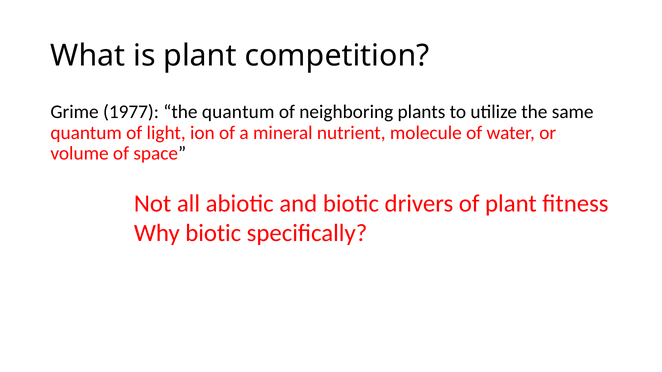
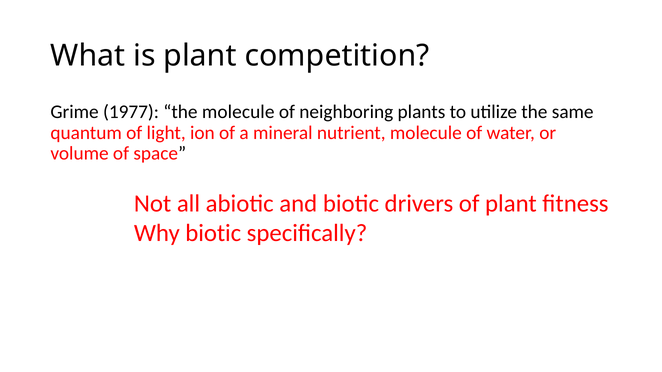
the quantum: quantum -> molecule
